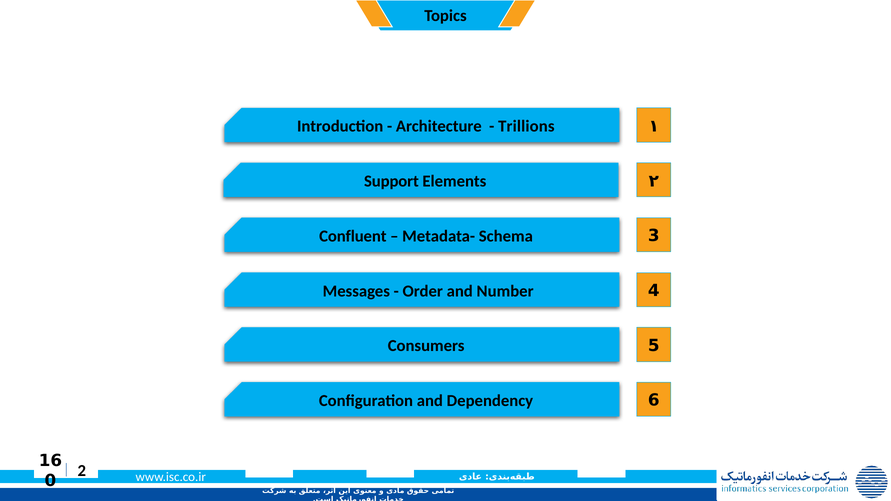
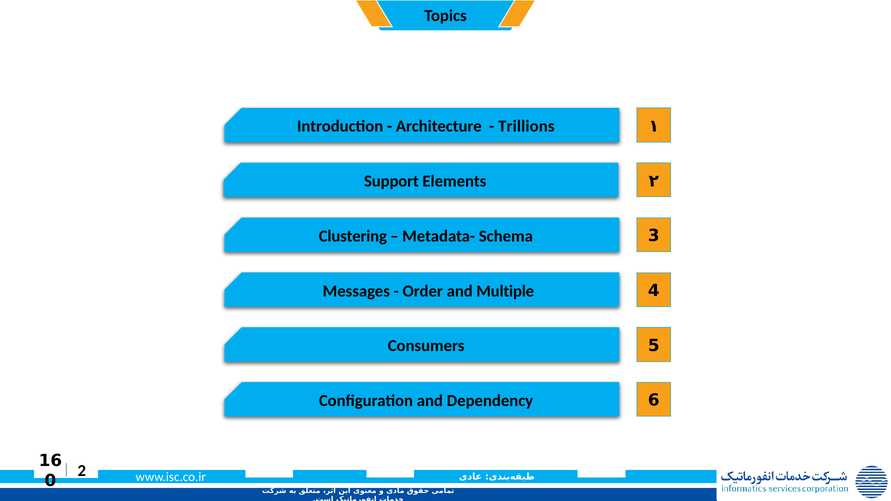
Confluent: Confluent -> Clustering
Number: Number -> Multiple
